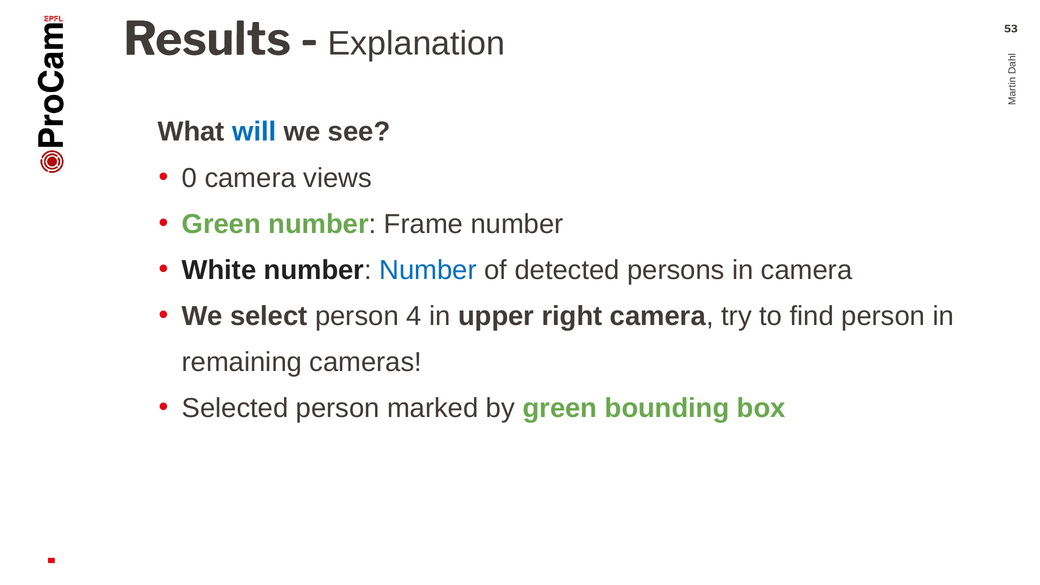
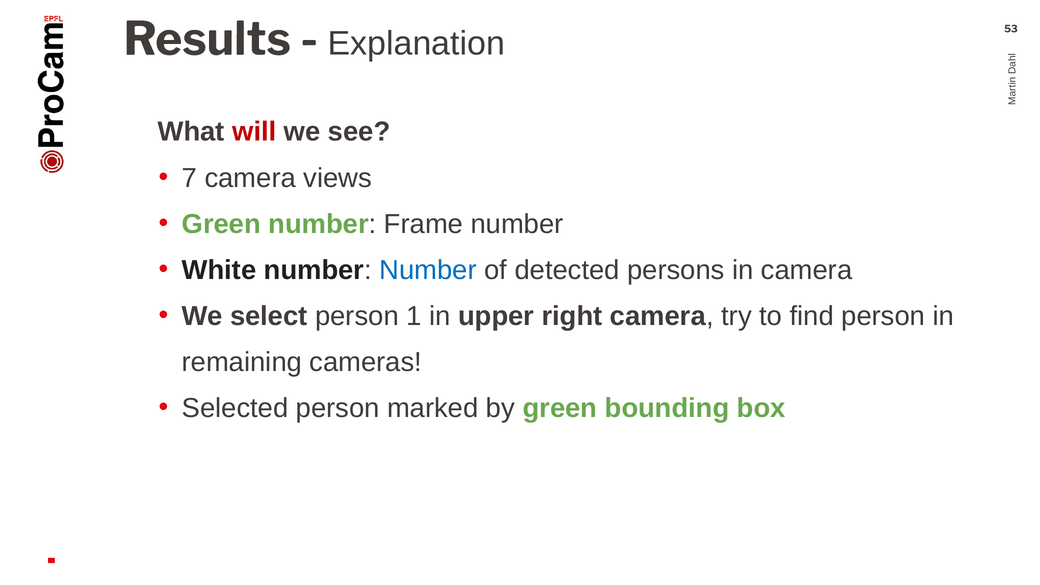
will colour: blue -> red
0: 0 -> 7
4: 4 -> 1
